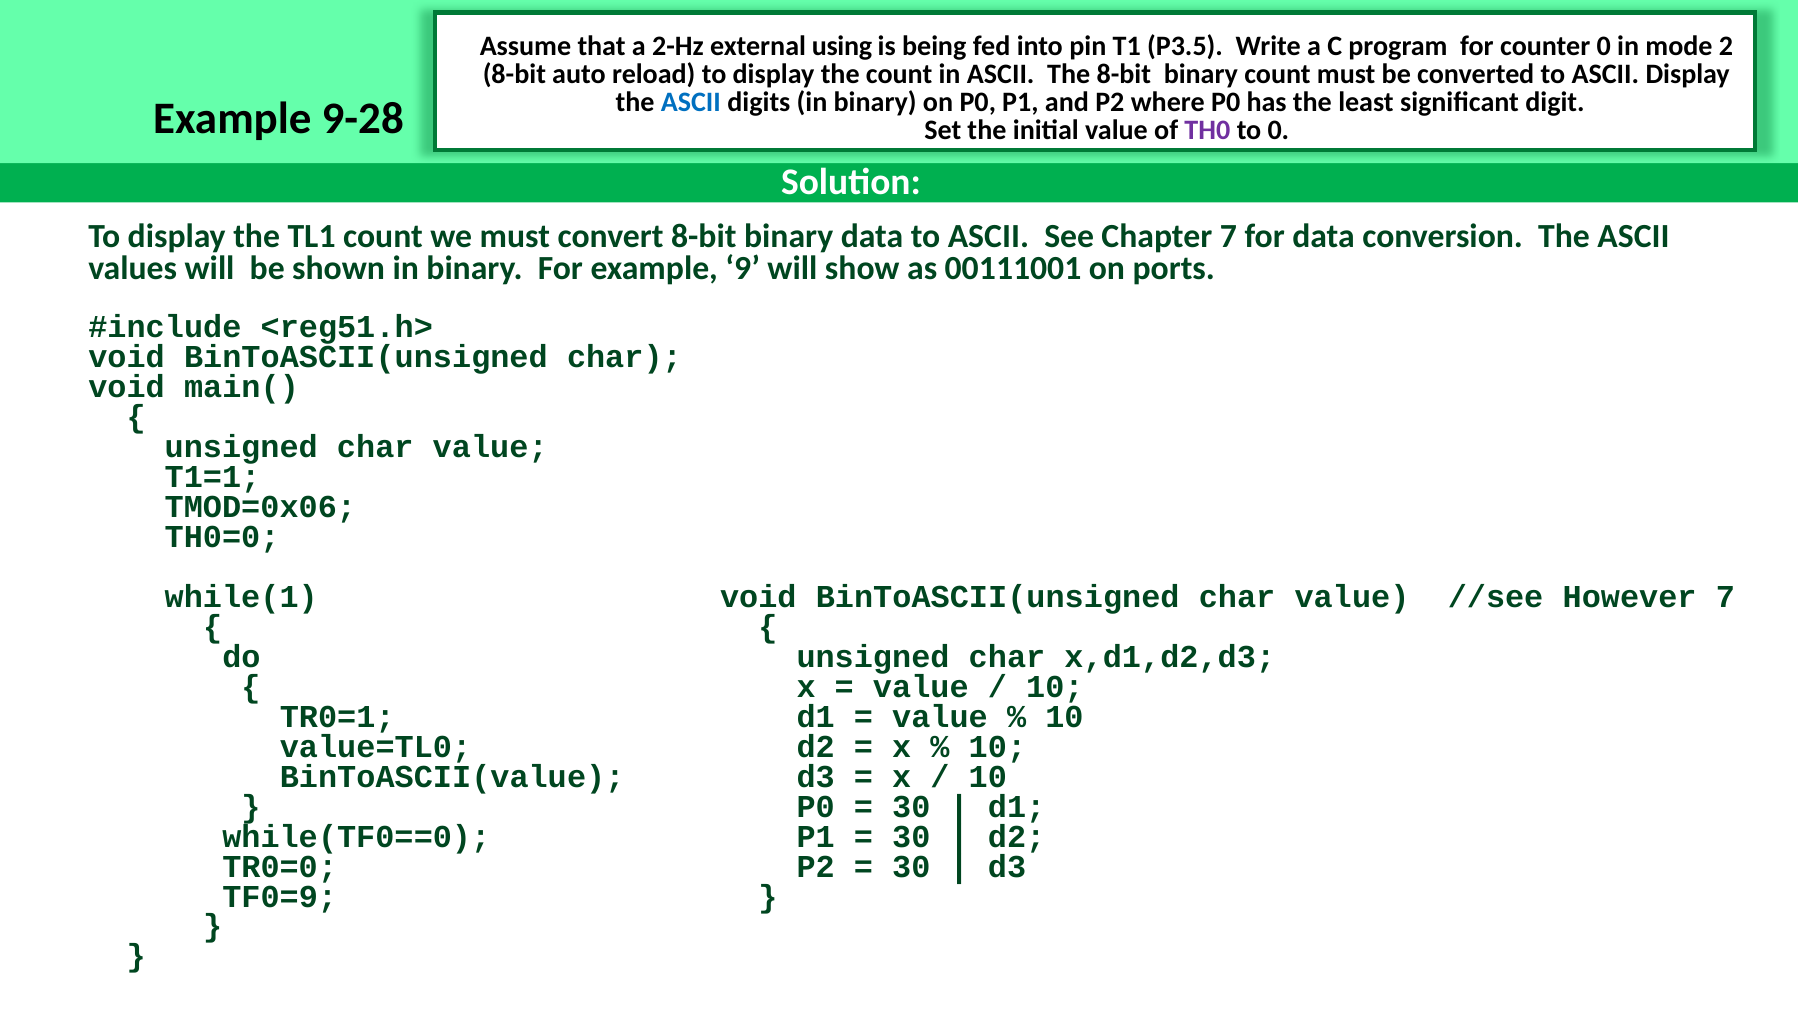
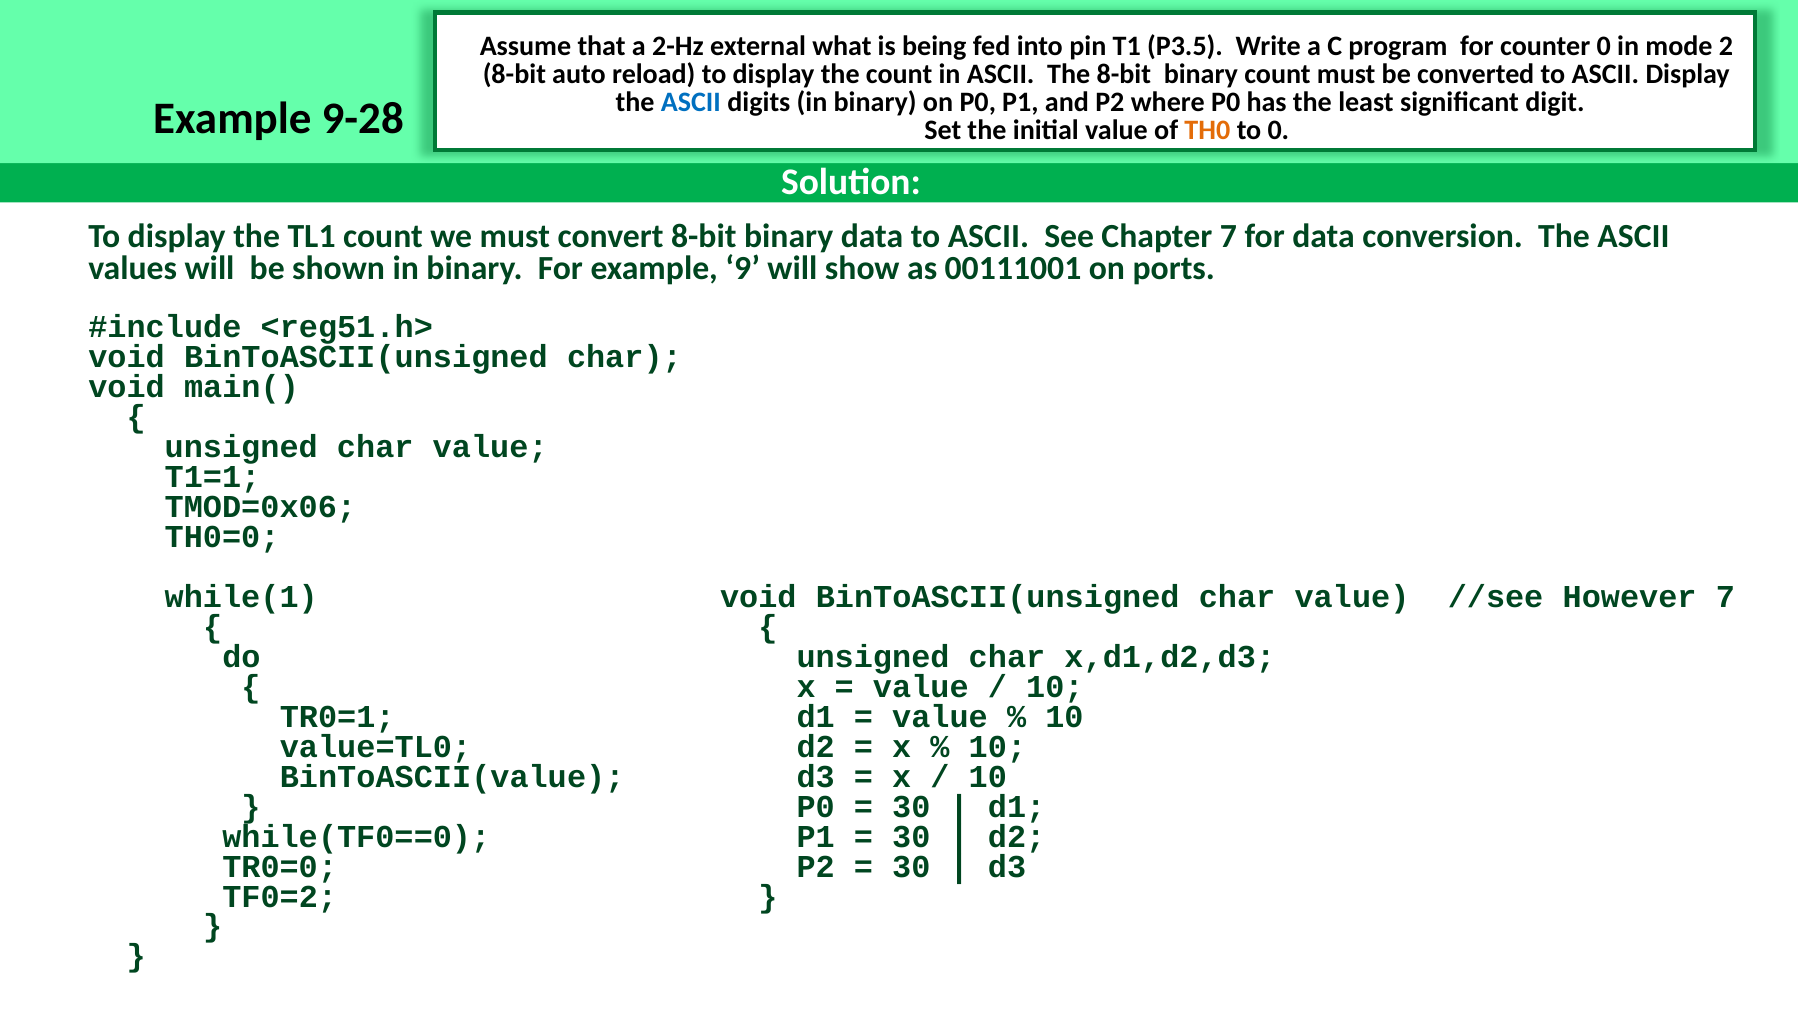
using: using -> what
TH0 colour: purple -> orange
TF0=9: TF0=9 -> TF0=2
